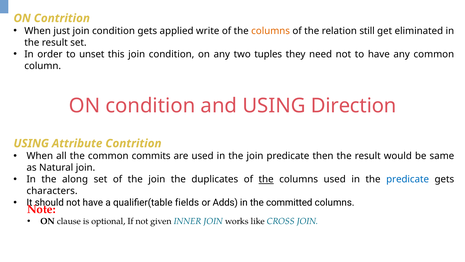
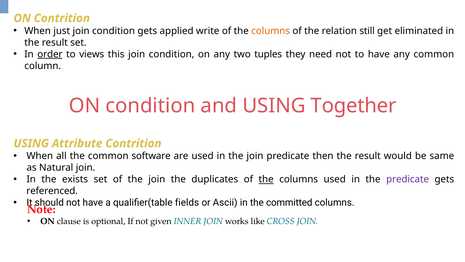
order underline: none -> present
unset: unset -> views
Direction: Direction -> Together
commits: commits -> software
along: along -> exists
predicate at (408, 179) colour: blue -> purple
characters: characters -> referenced
Adds: Adds -> Ascii
